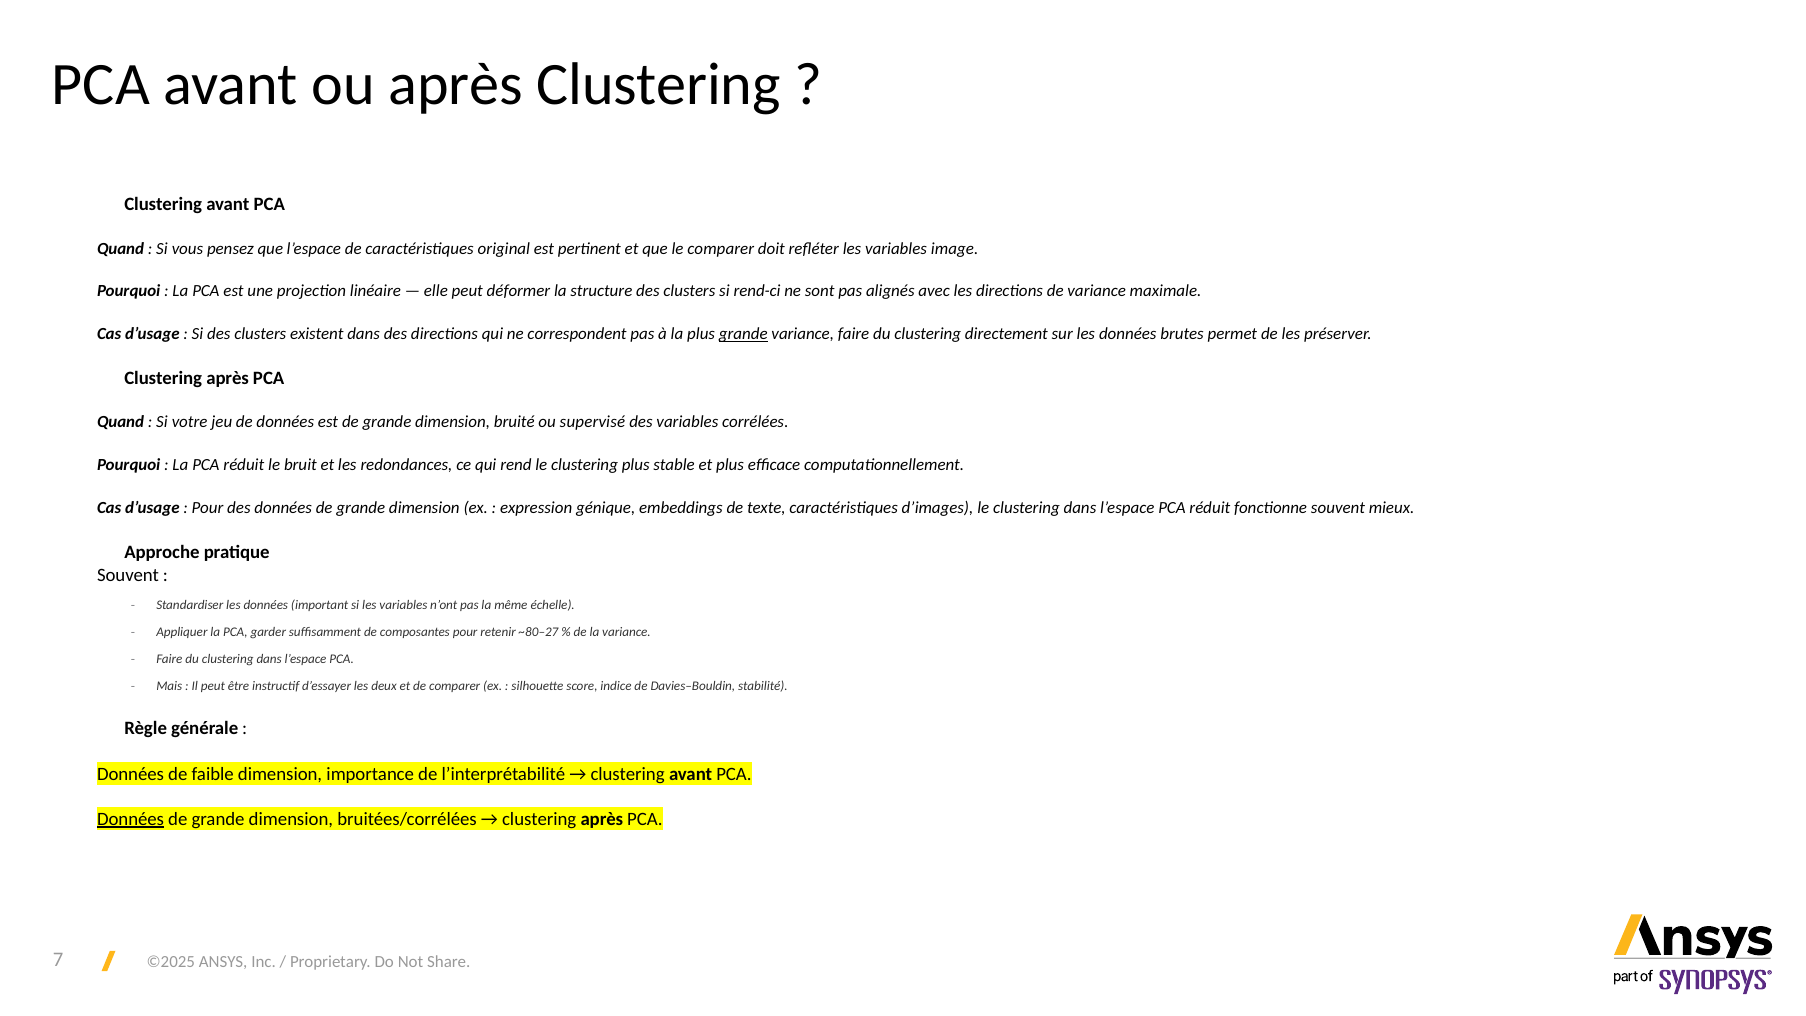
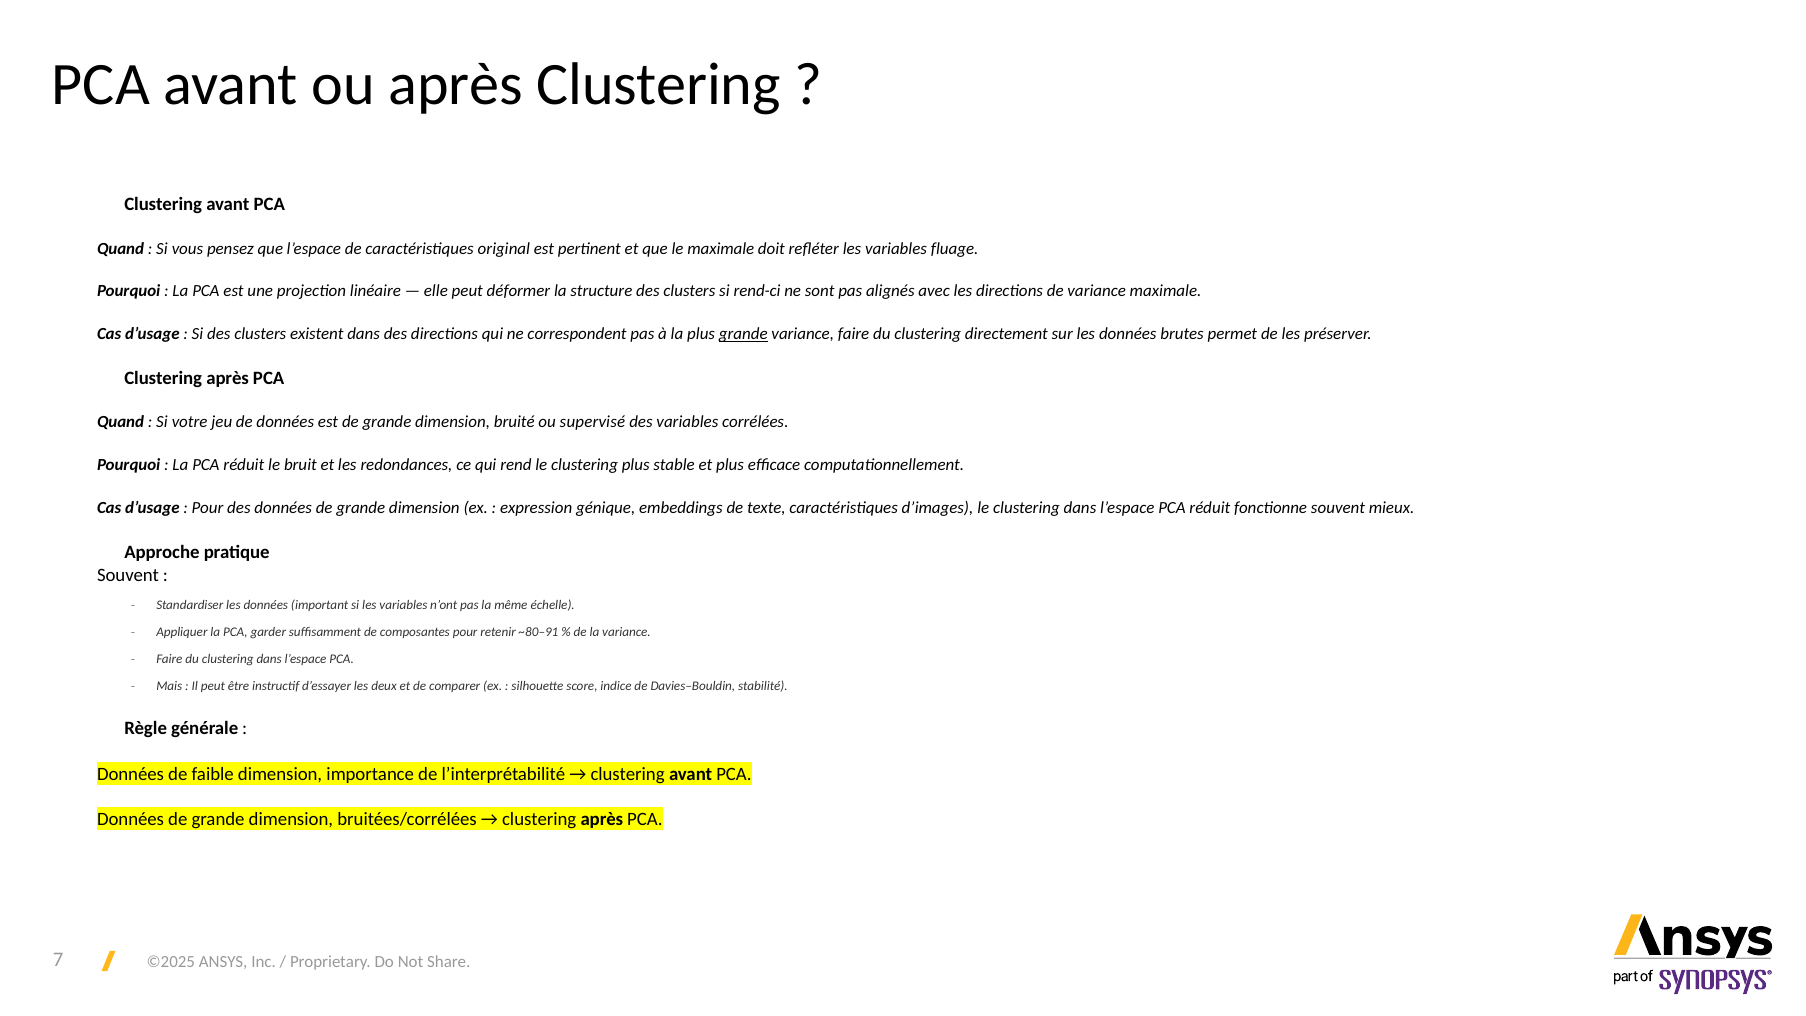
le comparer: comparer -> maximale
image: image -> fluage
~80–27: ~80–27 -> ~80–91
Données at (131, 819) underline: present -> none
